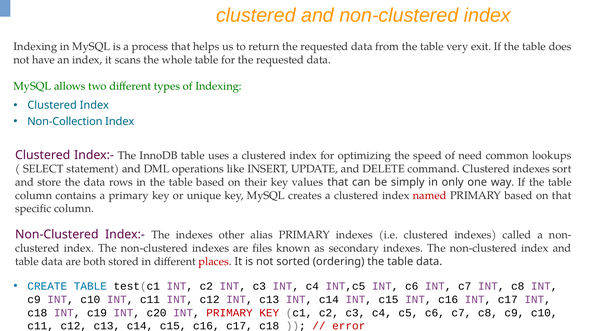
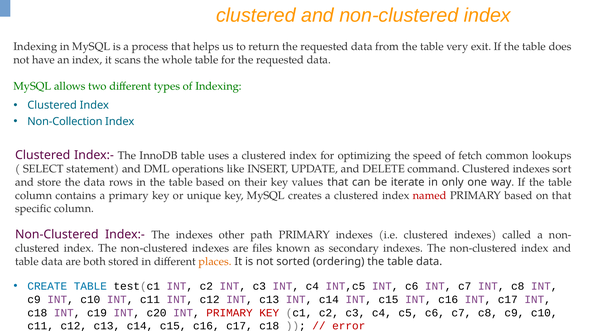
need: need -> fetch
simply: simply -> iterate
alias: alias -> path
places colour: red -> orange
